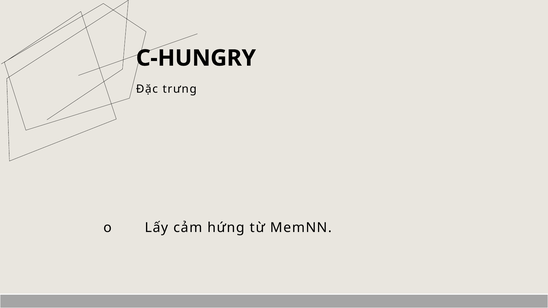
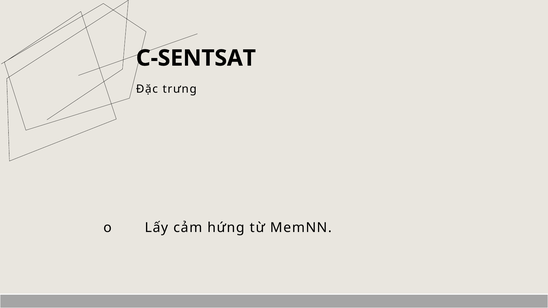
C-HUNGRY: C-HUNGRY -> C-SENTSAT
